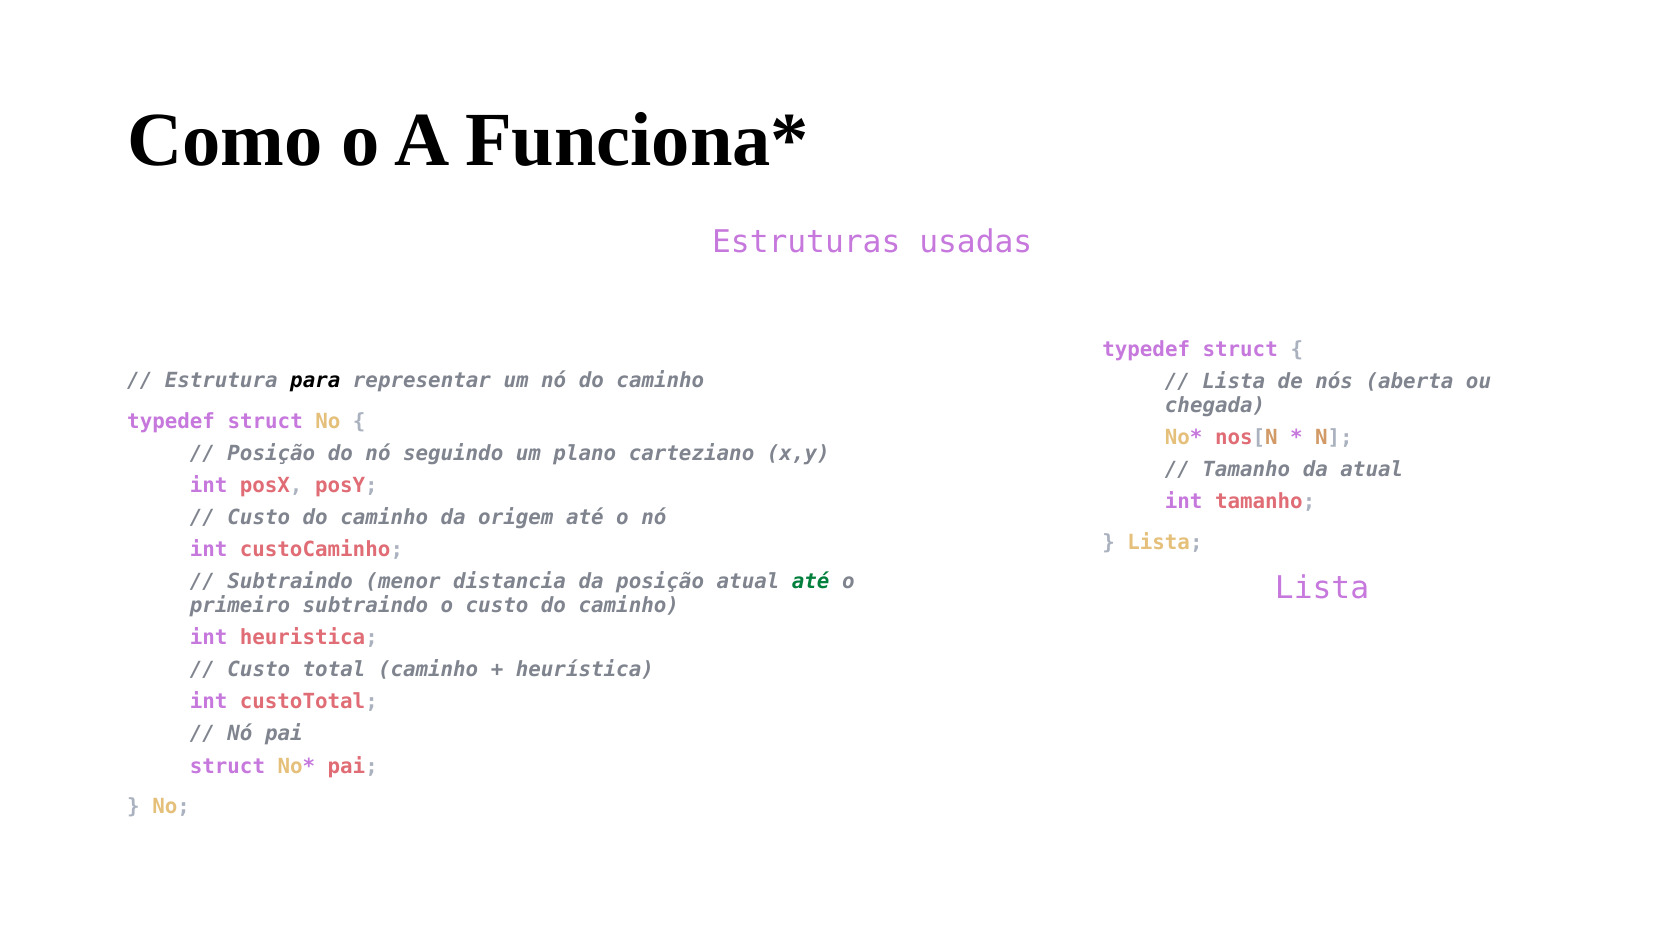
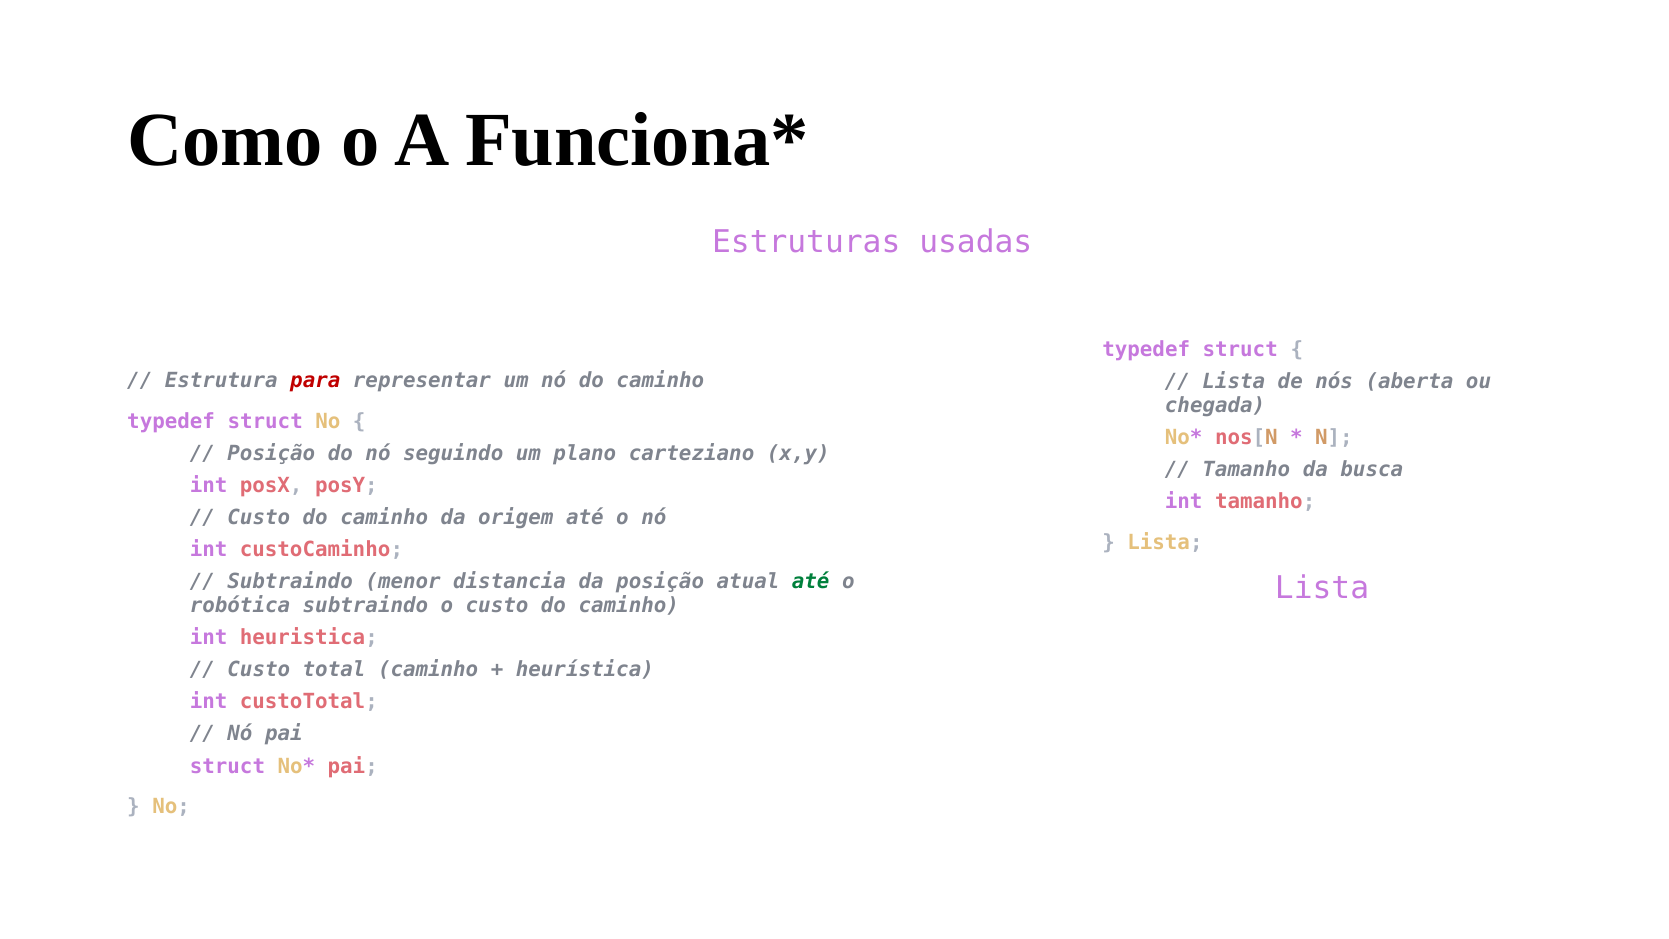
para colour: black -> red
da atual: atual -> busca
primeiro: primeiro -> robótica
